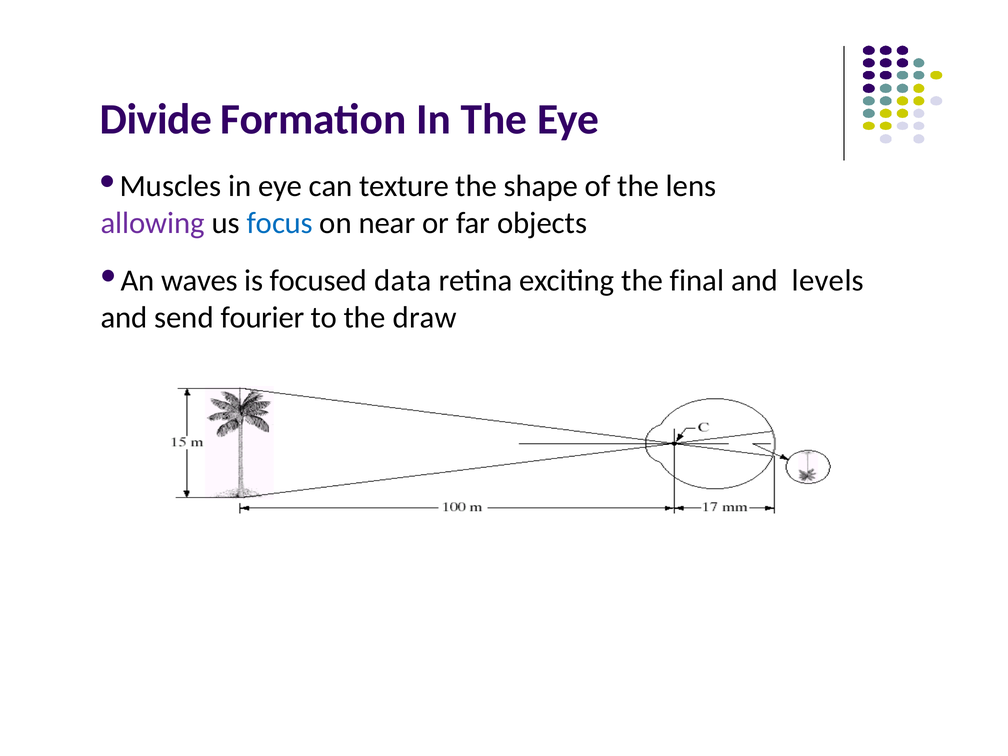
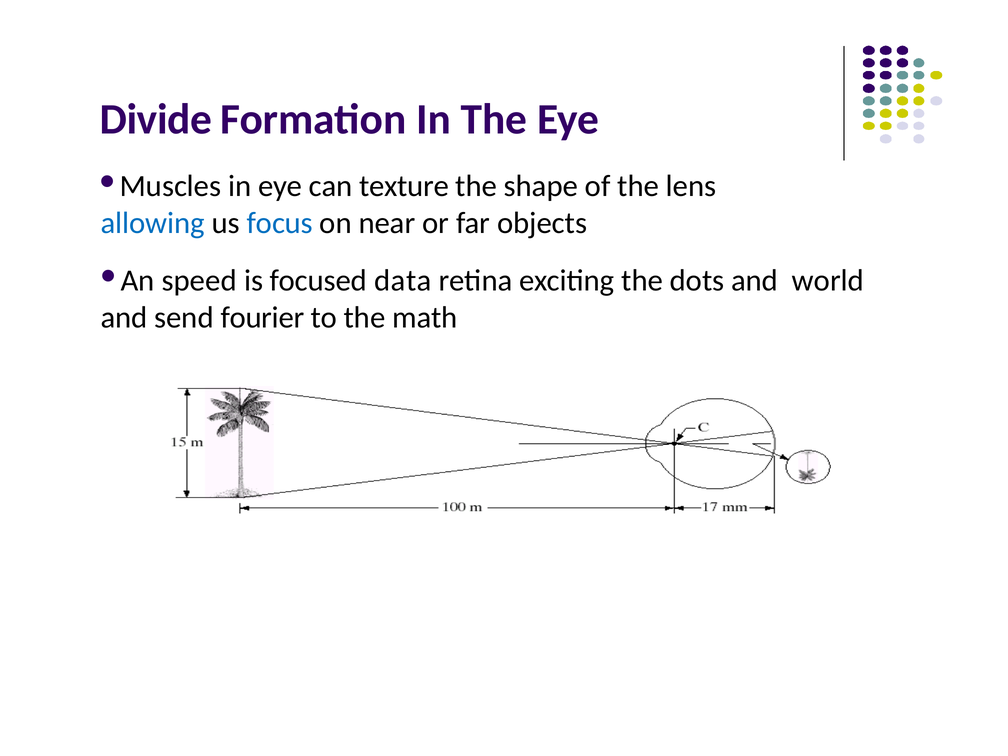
allowing colour: purple -> blue
waves: waves -> speed
final: final -> dots
levels: levels -> world
draw: draw -> math
